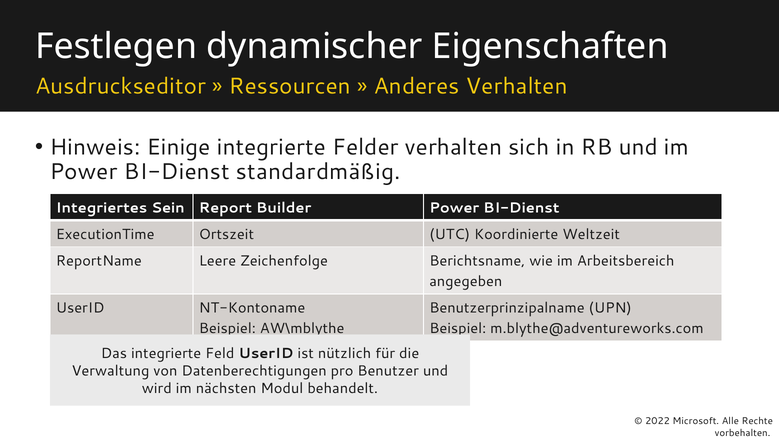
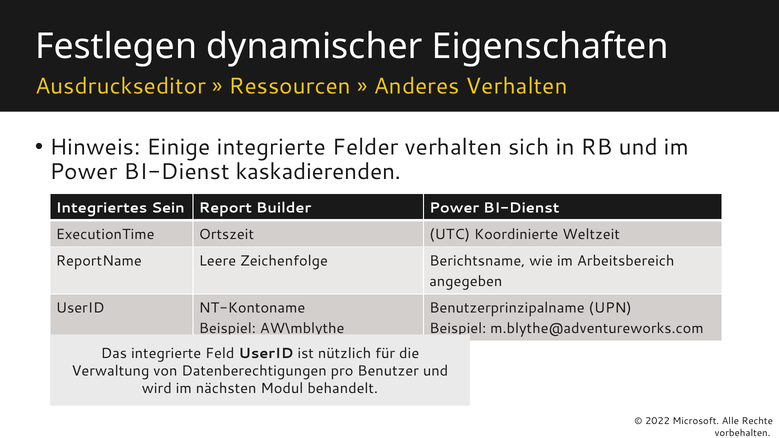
standardmäßig: standardmäßig -> kaskadierenden
